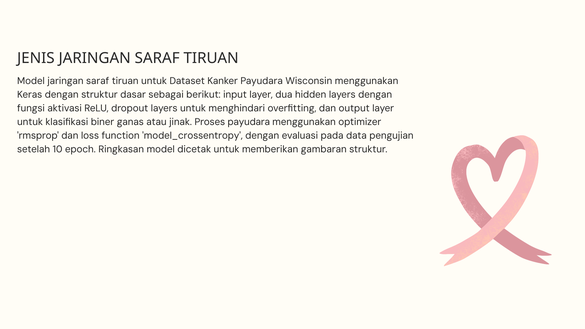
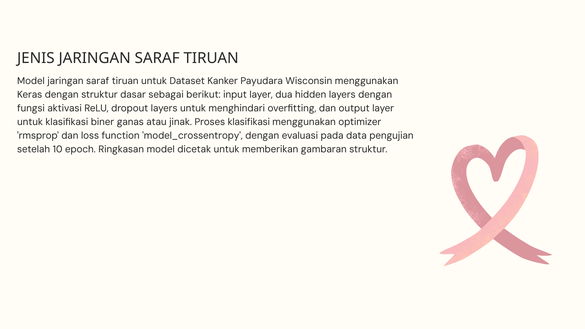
Proses payudara: payudara -> klasifikasi
